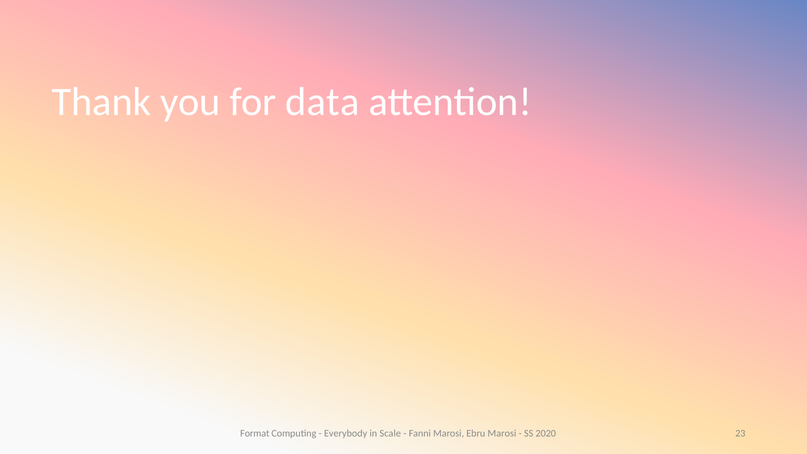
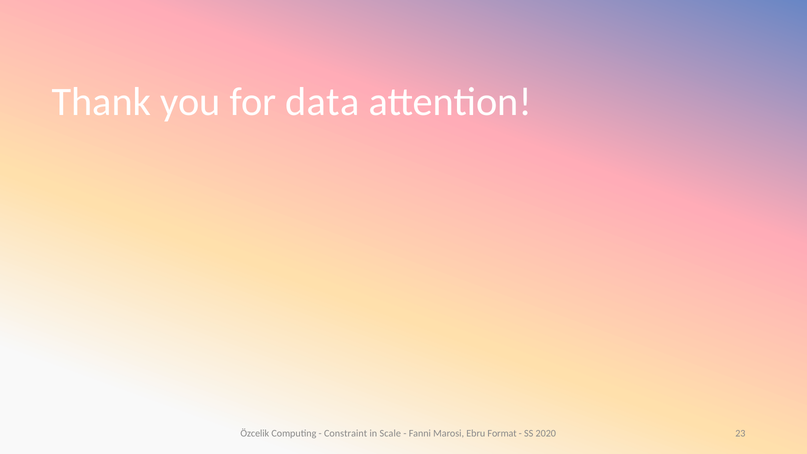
Format: Format -> Özcelik
Everybody: Everybody -> Constraint
Ebru Marosi: Marosi -> Format
